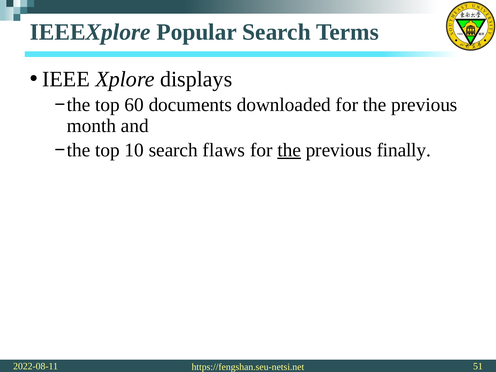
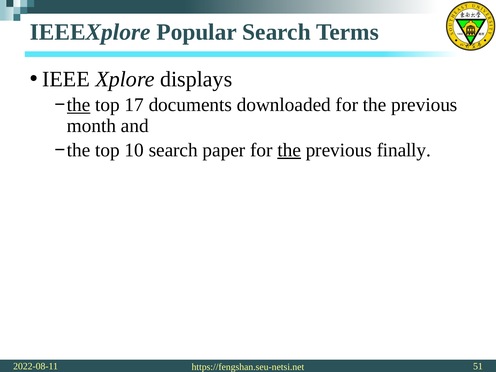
the at (79, 105) underline: none -> present
60: 60 -> 17
flaws: flaws -> paper
